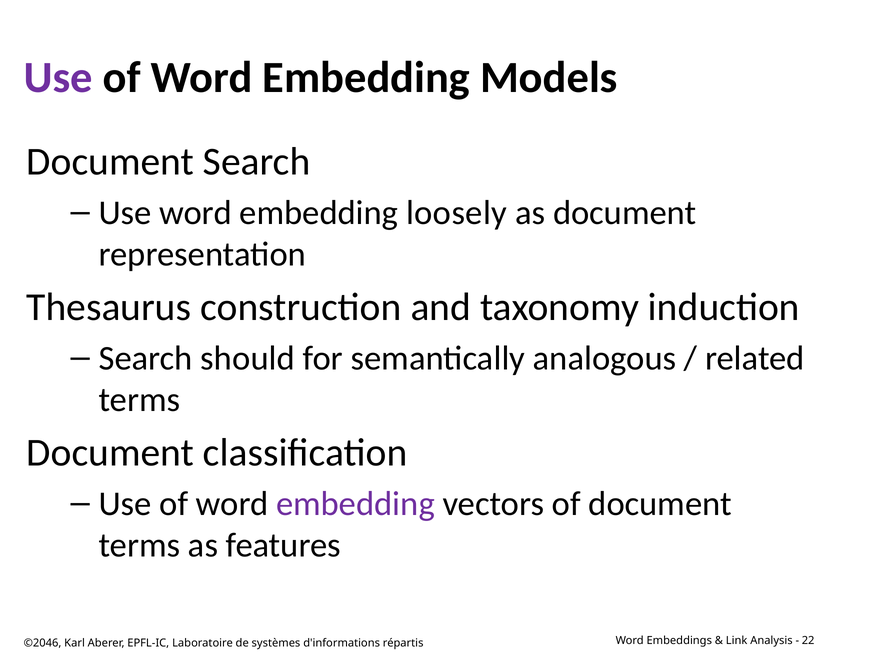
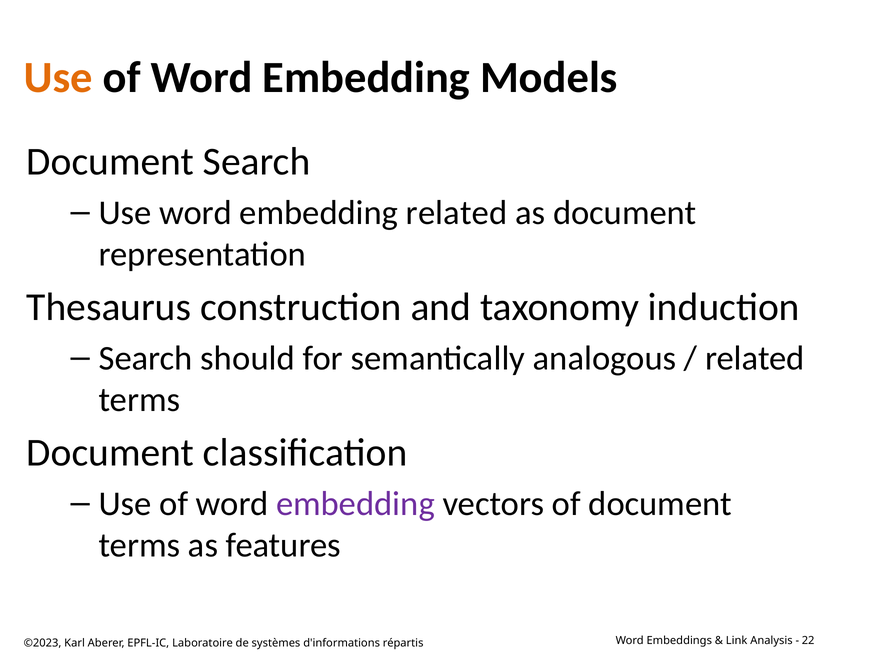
Use at (58, 77) colour: purple -> orange
embedding loosely: loosely -> related
©2046: ©2046 -> ©2023
